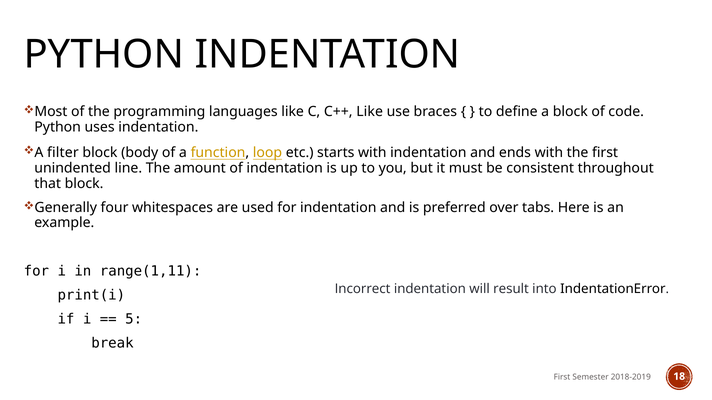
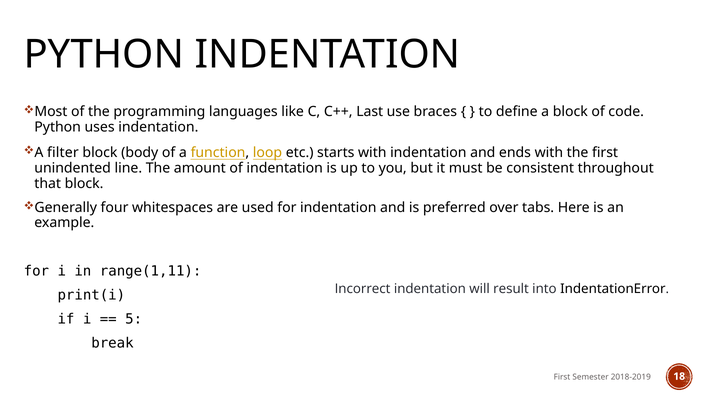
C++ Like: Like -> Last
